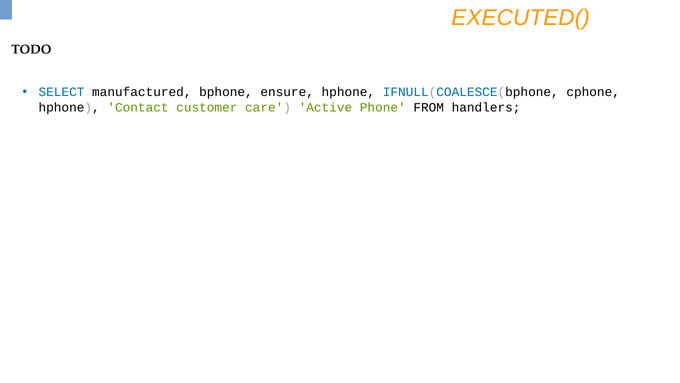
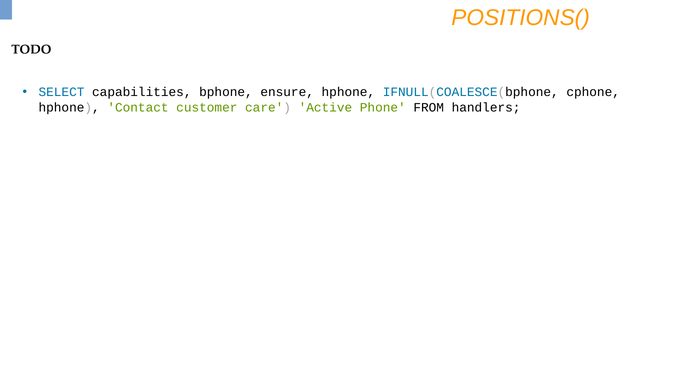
EXECUTED(: EXECUTED( -> POSITIONS(
manufactured: manufactured -> capabilities
